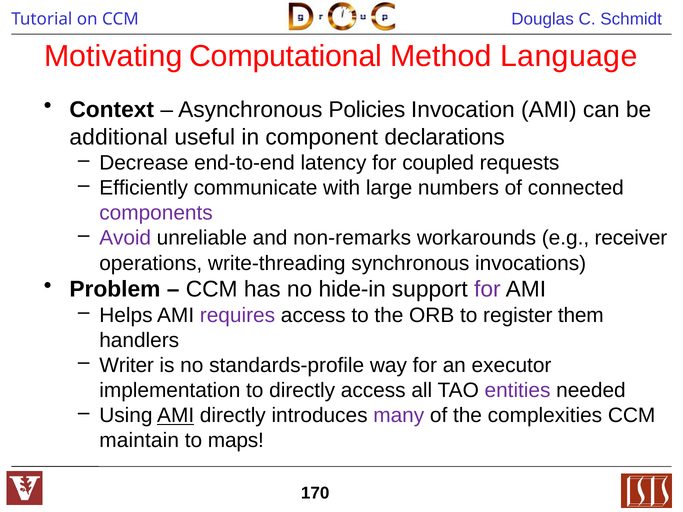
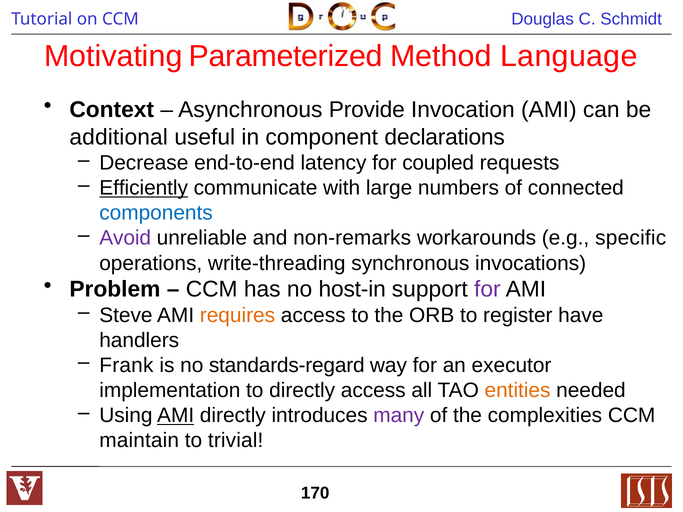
Computational: Computational -> Parameterized
Policies: Policies -> Provide
Efficiently underline: none -> present
components colour: purple -> blue
receiver: receiver -> specific
hide-in: hide-in -> host-in
Helps: Helps -> Steve
requires colour: purple -> orange
them: them -> have
Writer: Writer -> Frank
standards-profile: standards-profile -> standards-regard
entities colour: purple -> orange
maps: maps -> trivial
